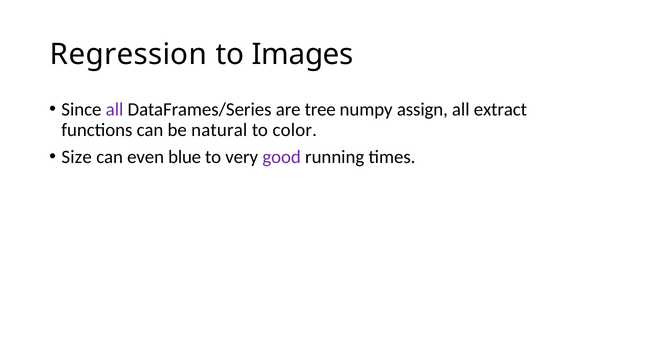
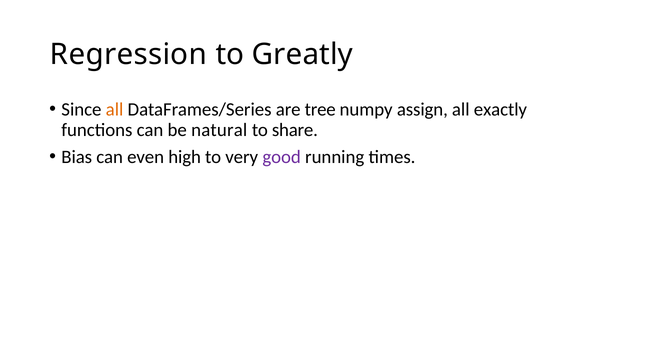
Images: Images -> Greatly
all at (115, 109) colour: purple -> orange
extract: extract -> exactly
color: color -> share
Size: Size -> Bias
blue: blue -> high
